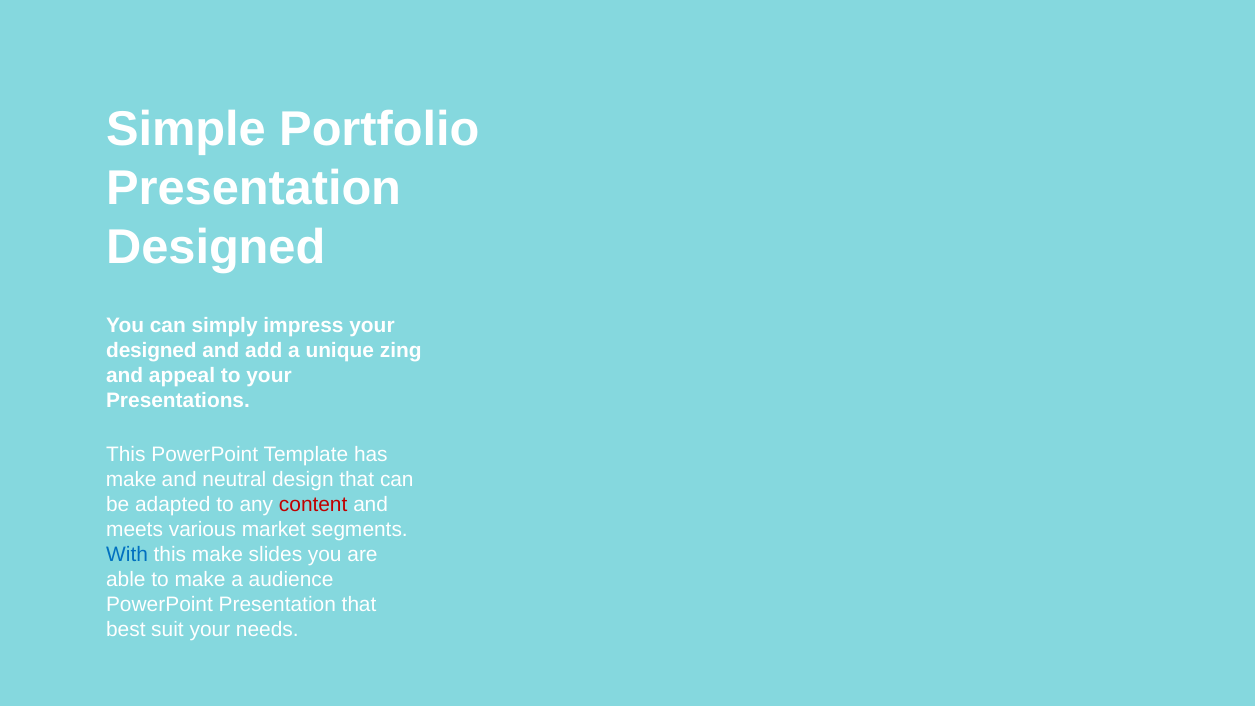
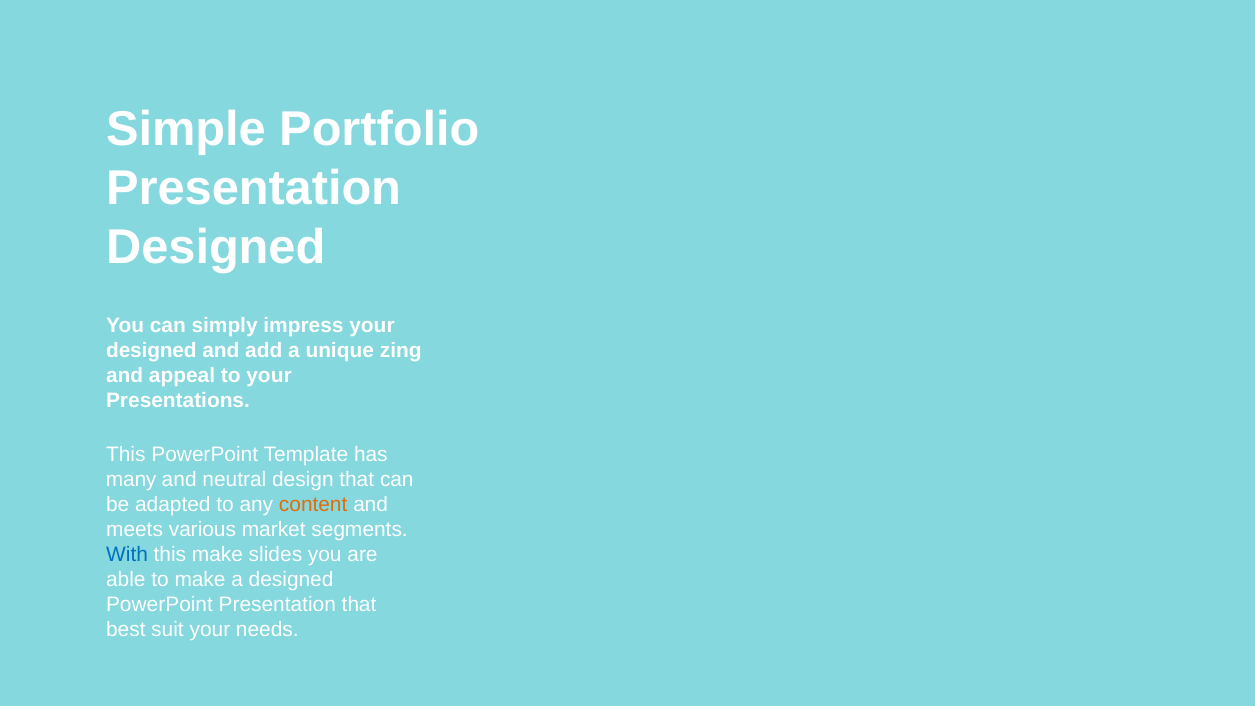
make at (131, 479): make -> many
content colour: red -> orange
a audience: audience -> designed
